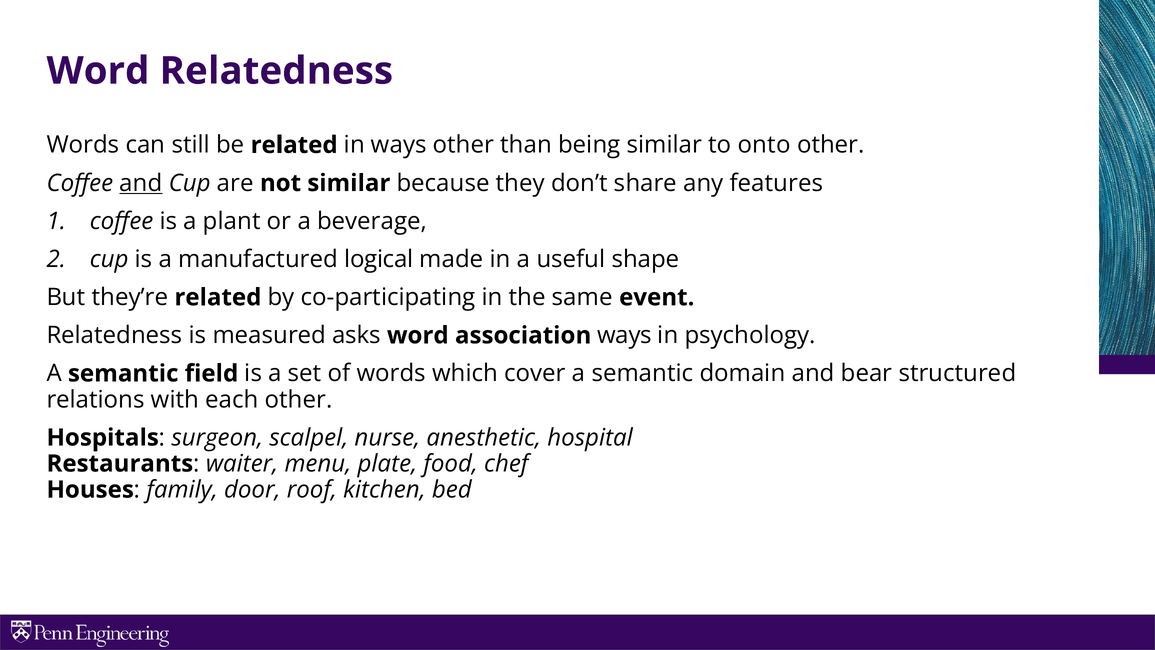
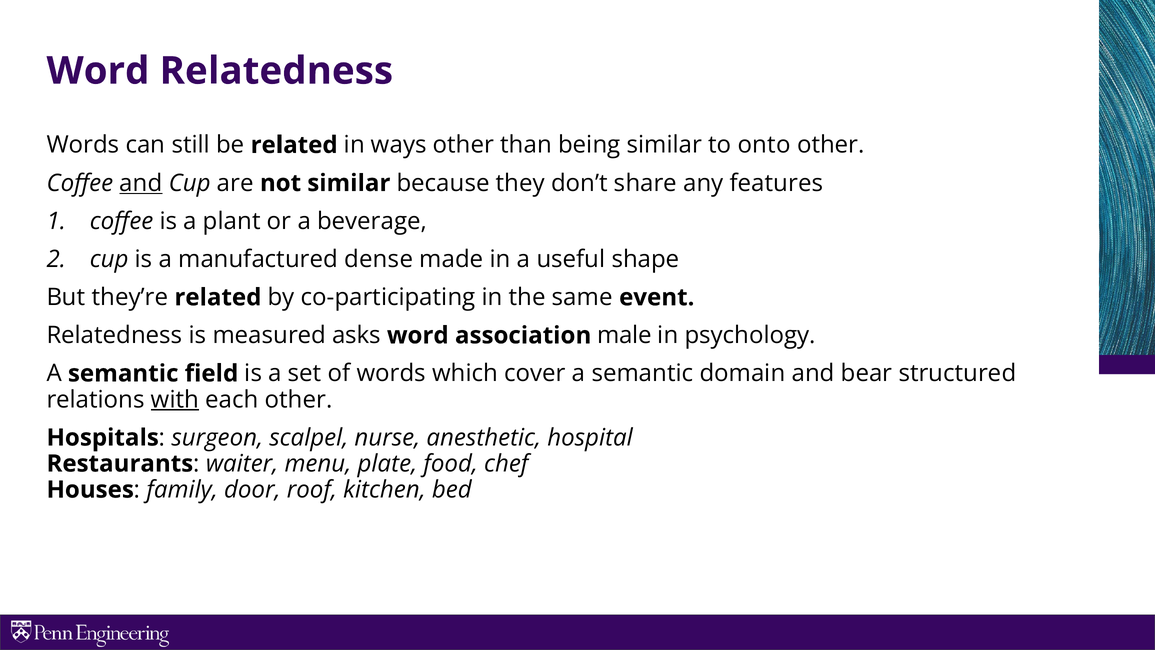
logical: logical -> dense
association ways: ways -> male
with underline: none -> present
